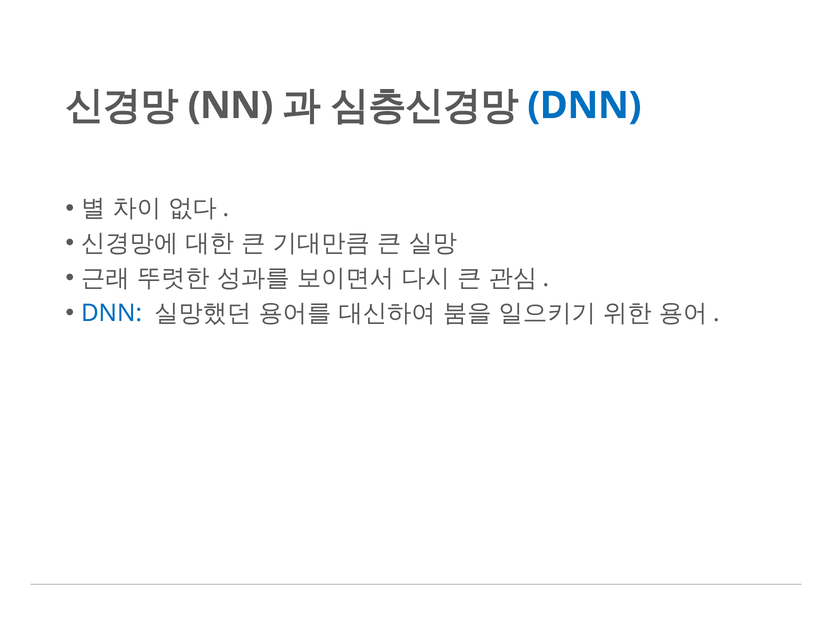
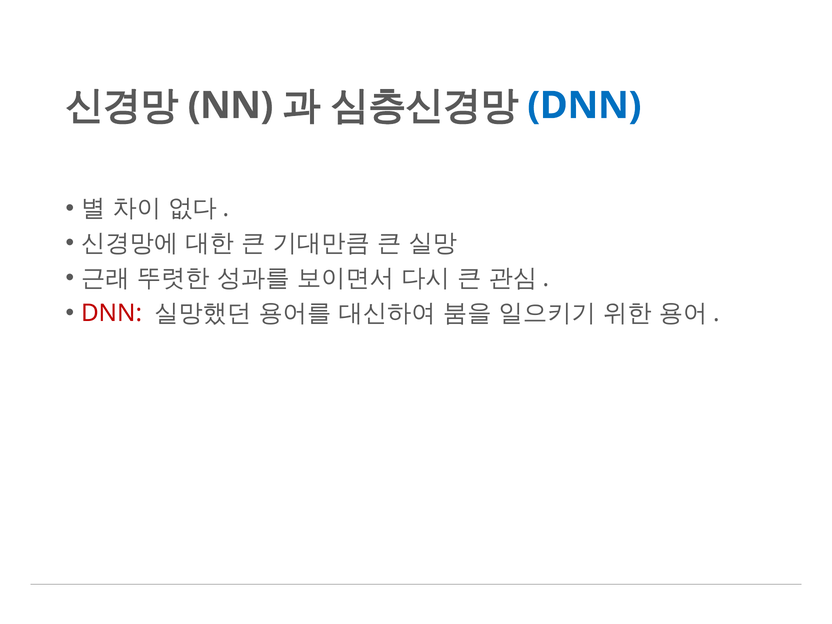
DNN at (112, 313) colour: blue -> red
